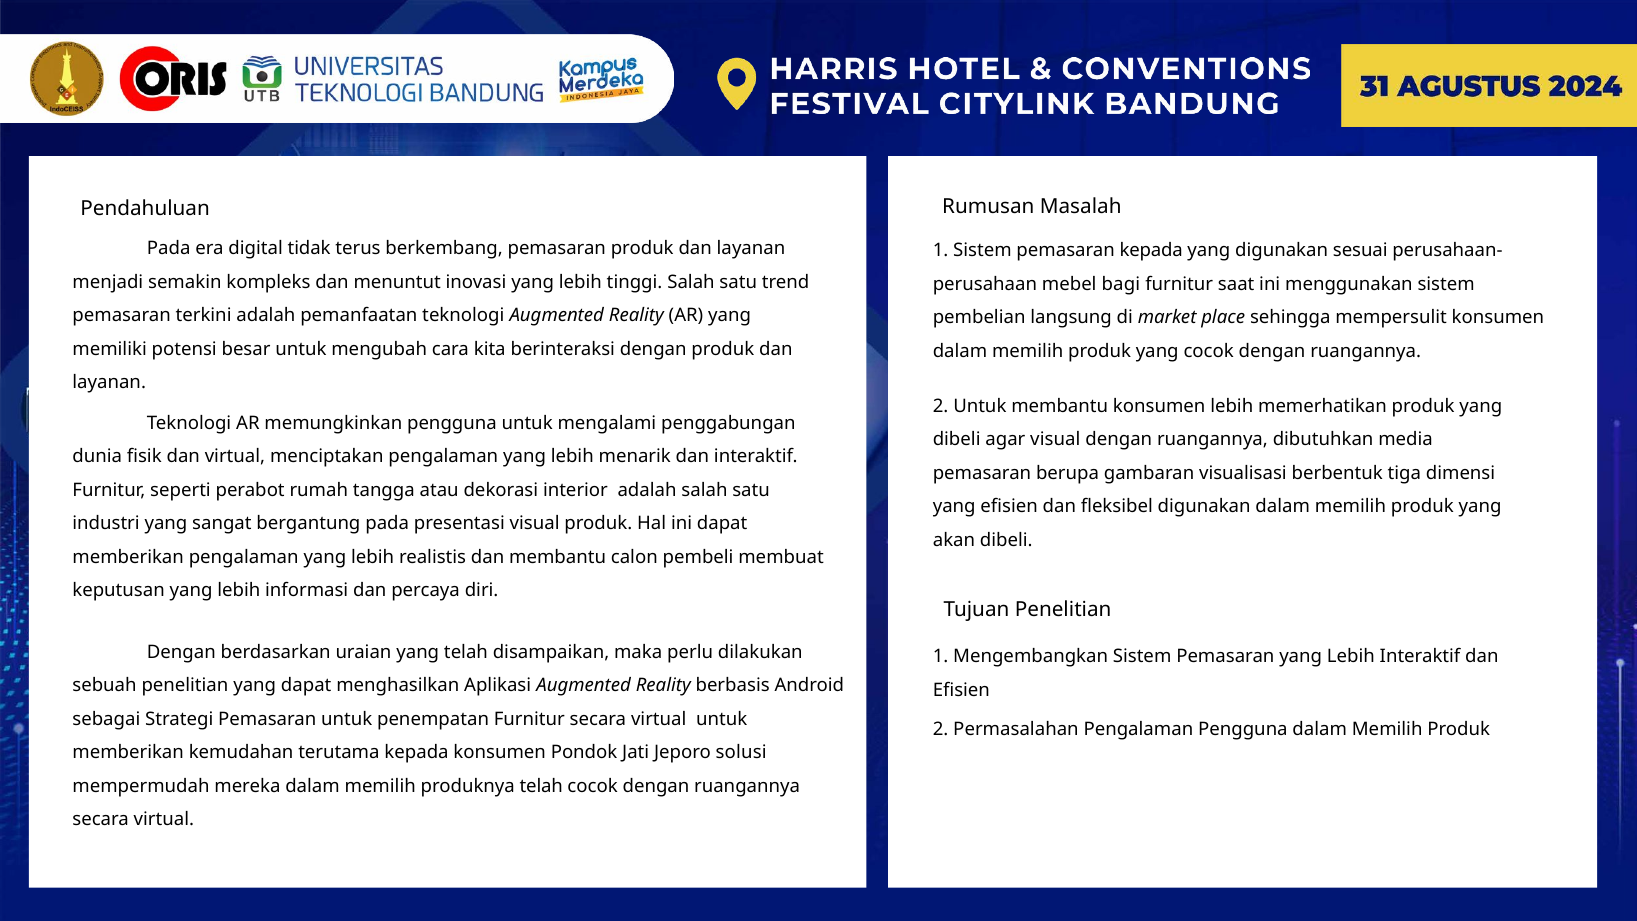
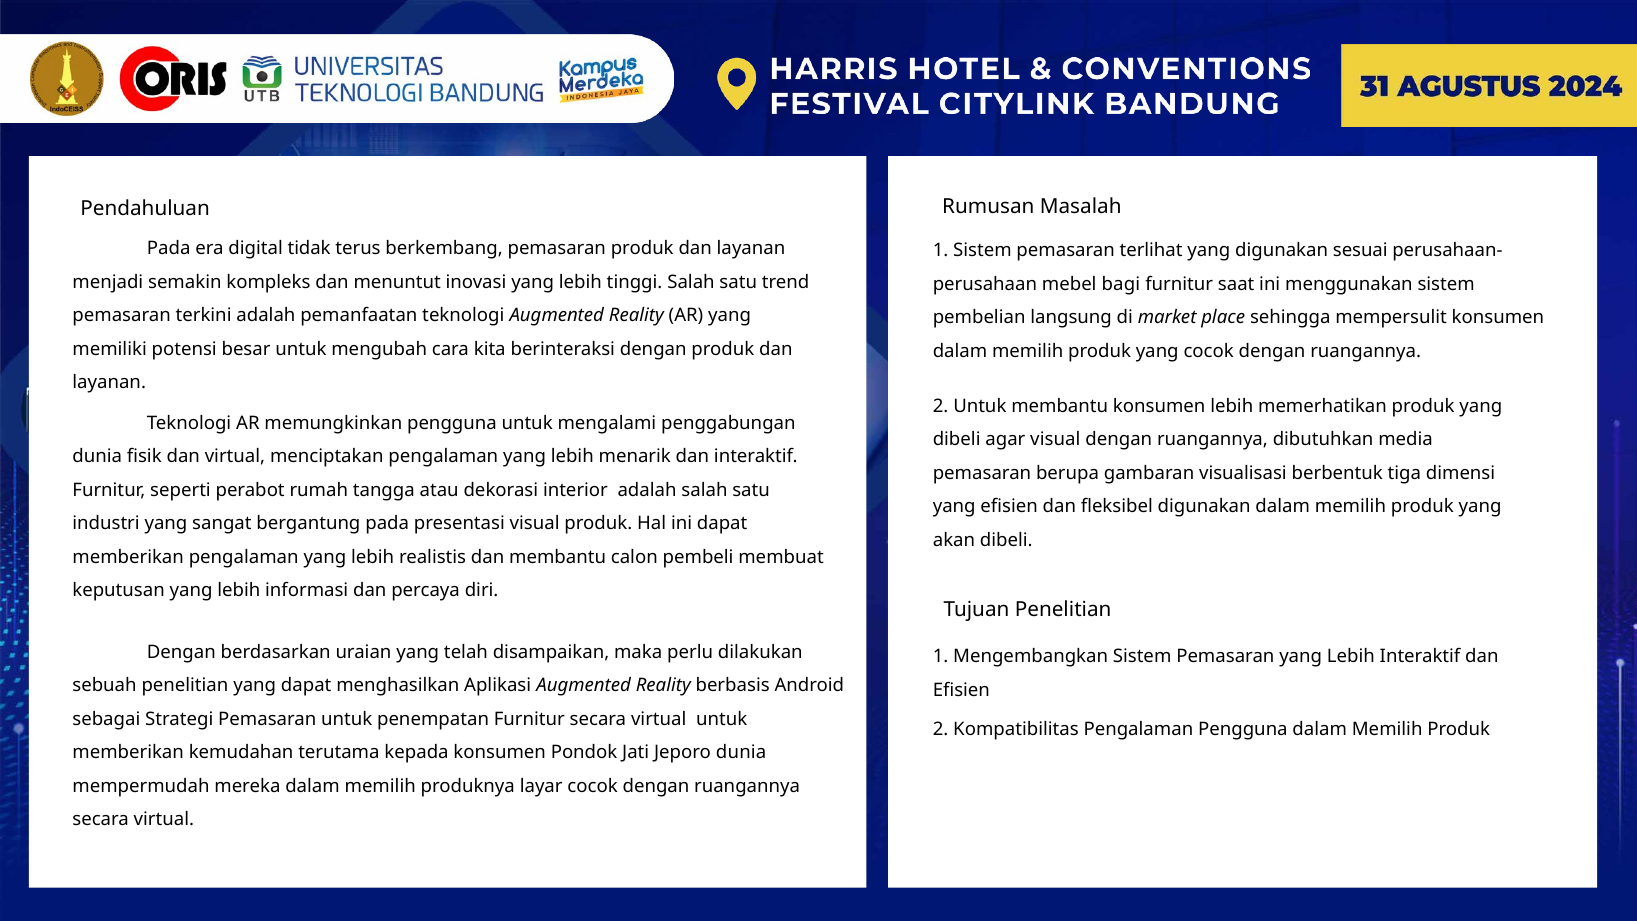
pemasaran kepada: kepada -> terlihat
Permasalahan: Permasalahan -> Kompatibilitas
Jeporo solusi: solusi -> dunia
produknya telah: telah -> layar
